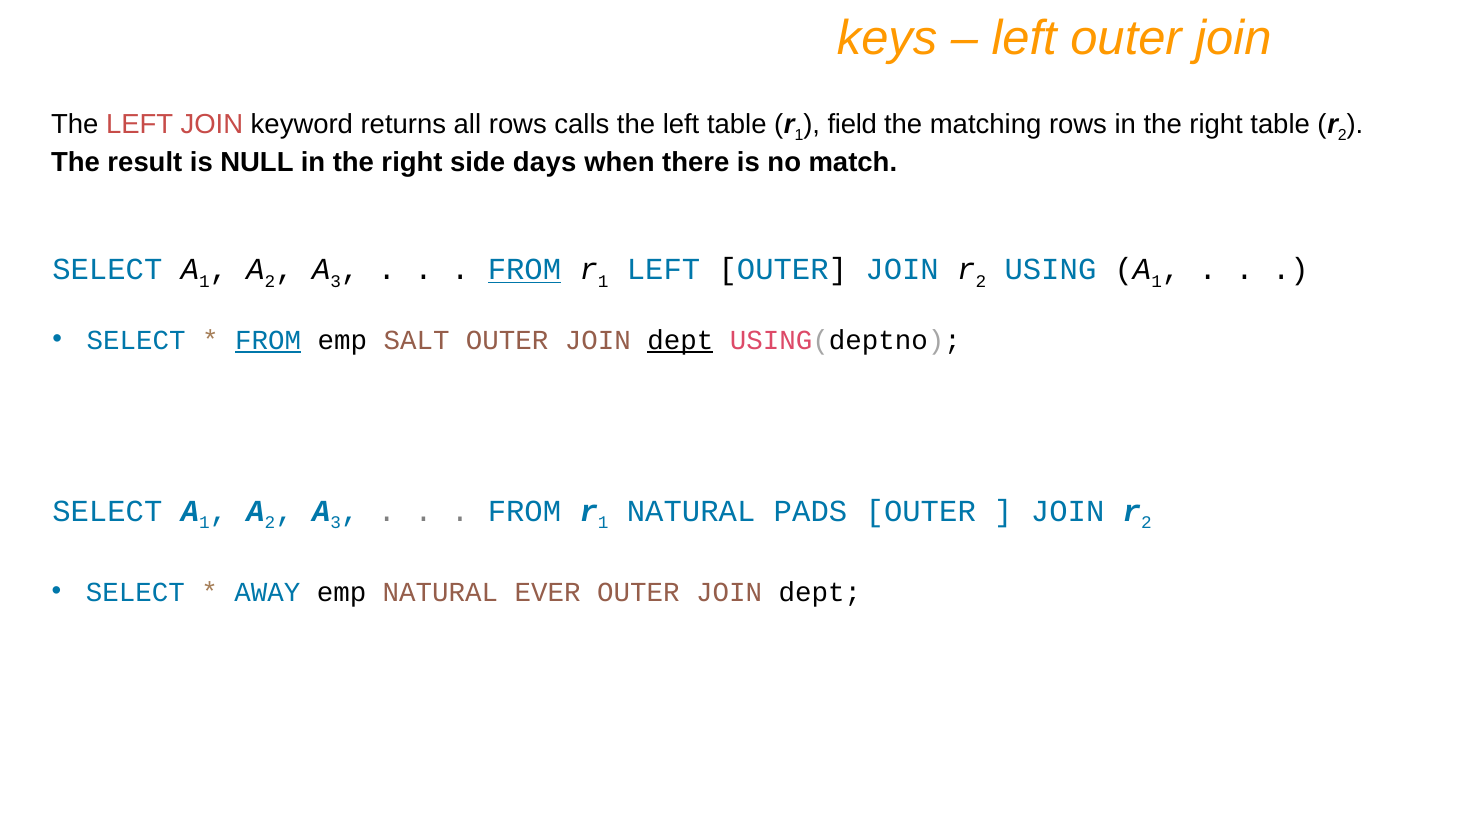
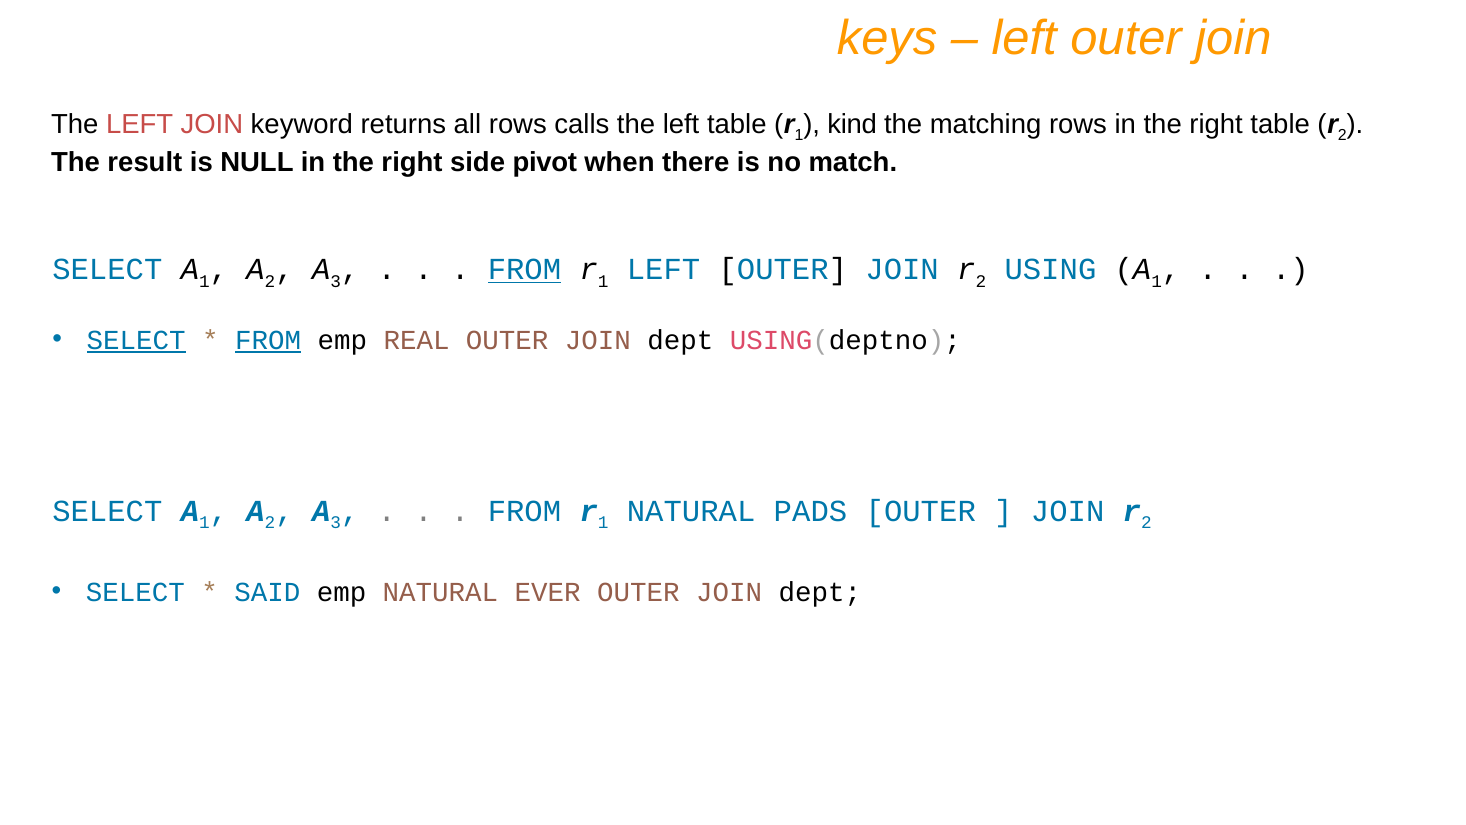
field: field -> kind
days: days -> pivot
SELECT at (136, 340) underline: none -> present
SALT: SALT -> REAL
dept at (680, 340) underline: present -> none
AWAY: AWAY -> SAID
